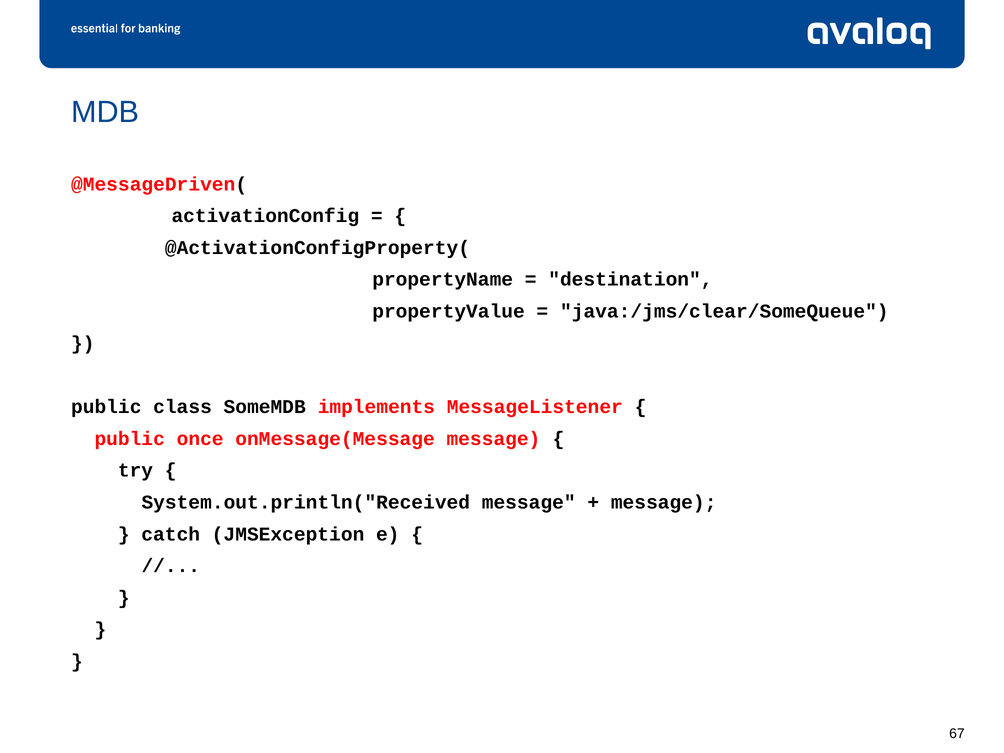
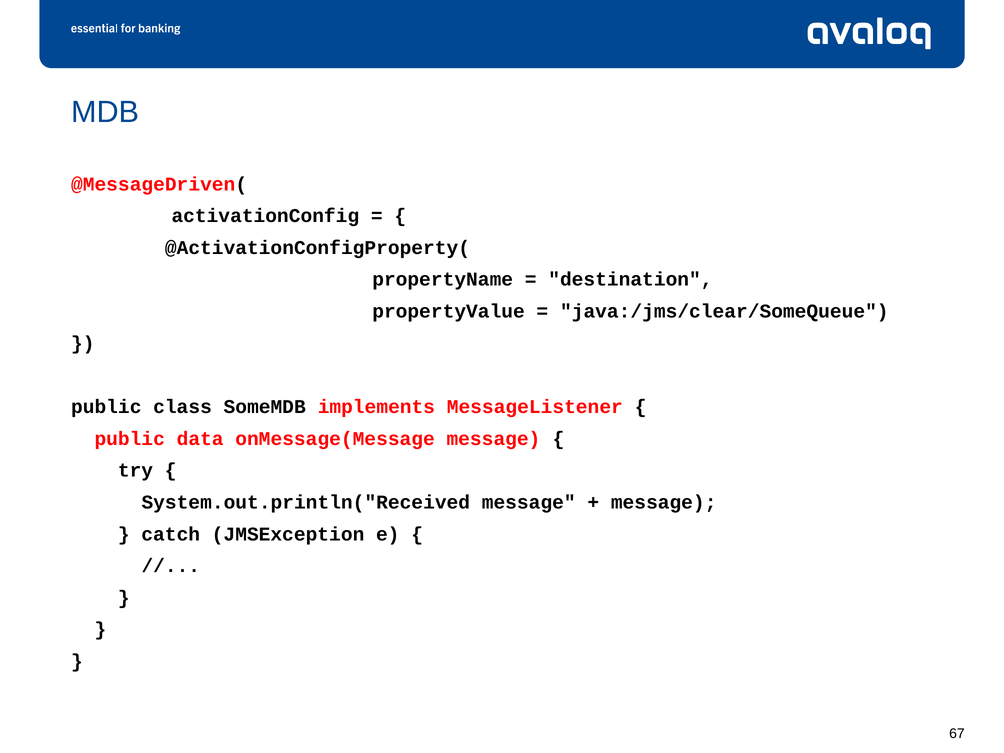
once: once -> data
